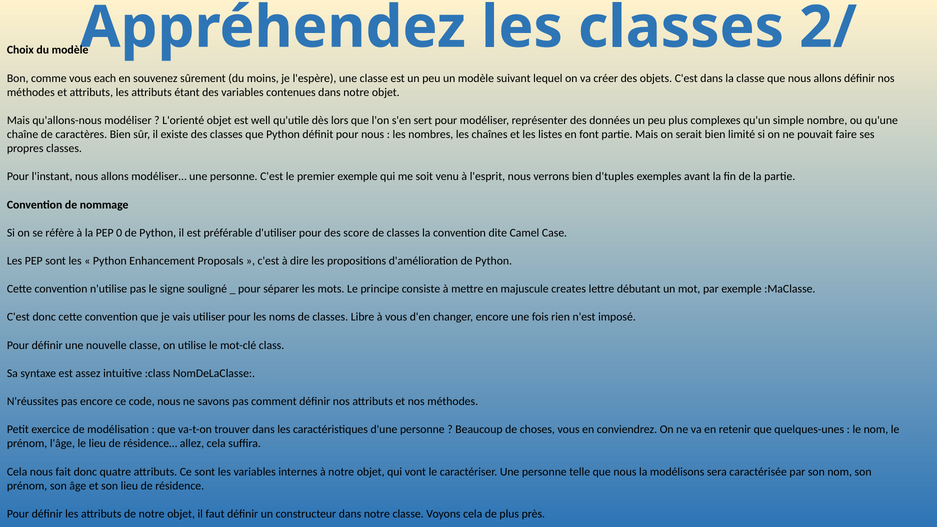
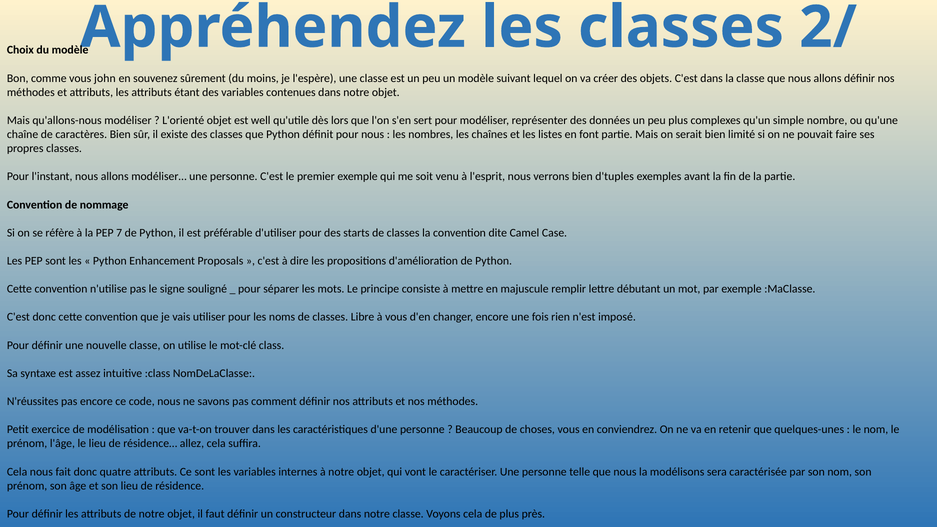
each: each -> john
0: 0 -> 7
score: score -> starts
creates: creates -> remplir
